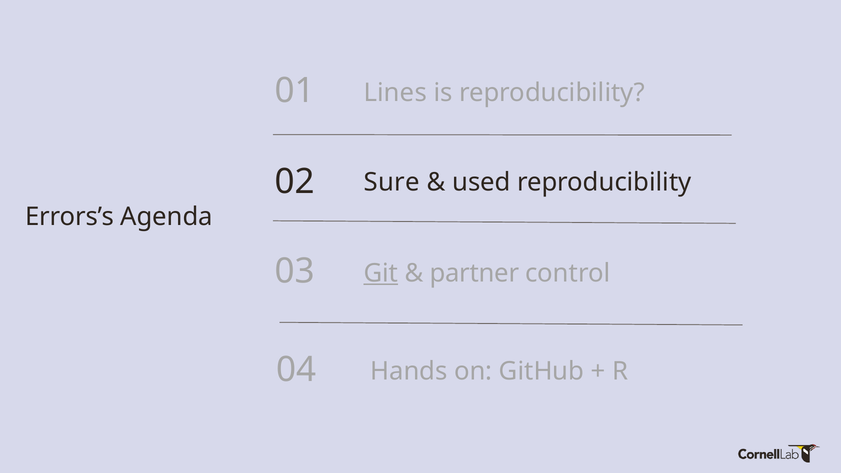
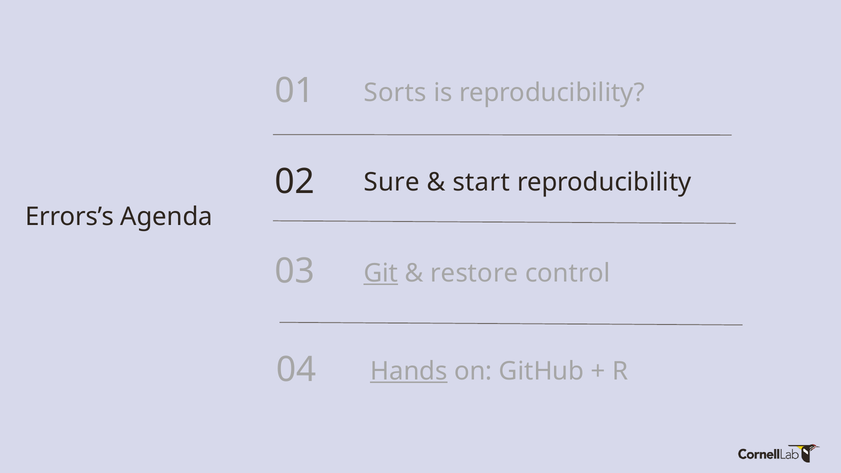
Lines: Lines -> Sorts
used: used -> start
partner: partner -> restore
Hands underline: none -> present
